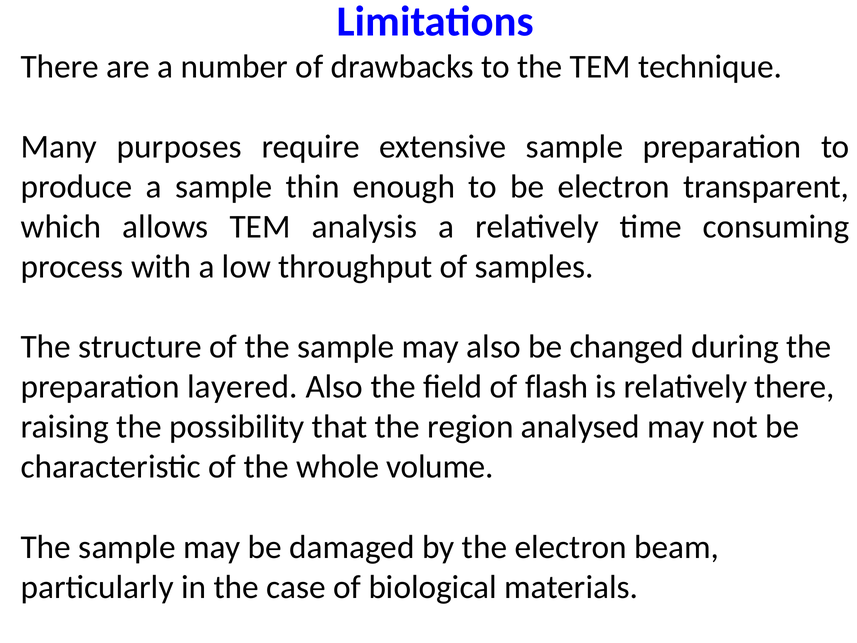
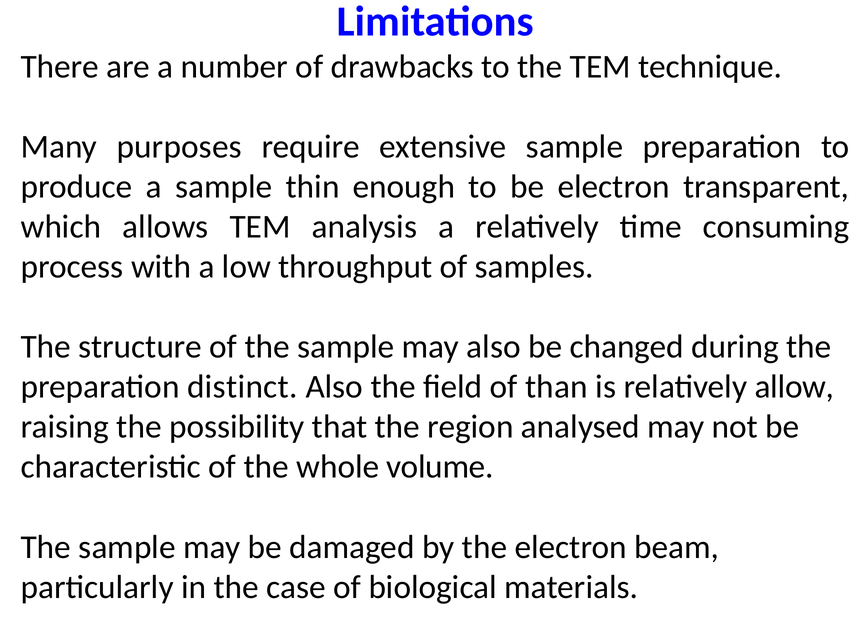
layered: layered -> distinct
flash: flash -> than
relatively there: there -> allow
